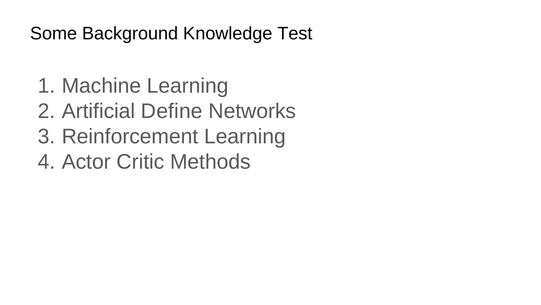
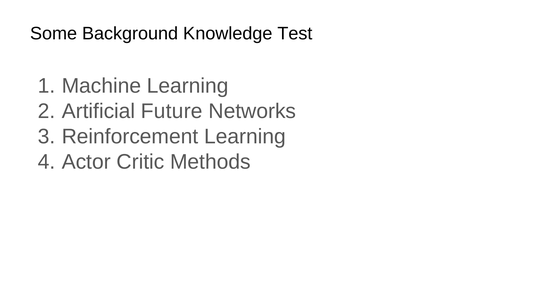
Define: Define -> Future
